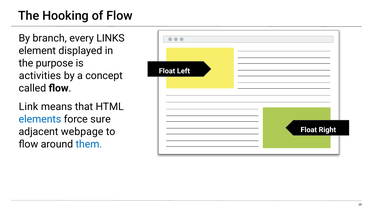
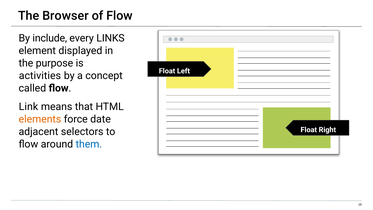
Hooking: Hooking -> Browser
branch: branch -> include
elements colour: blue -> orange
sure: sure -> date
webpage: webpage -> selectors
